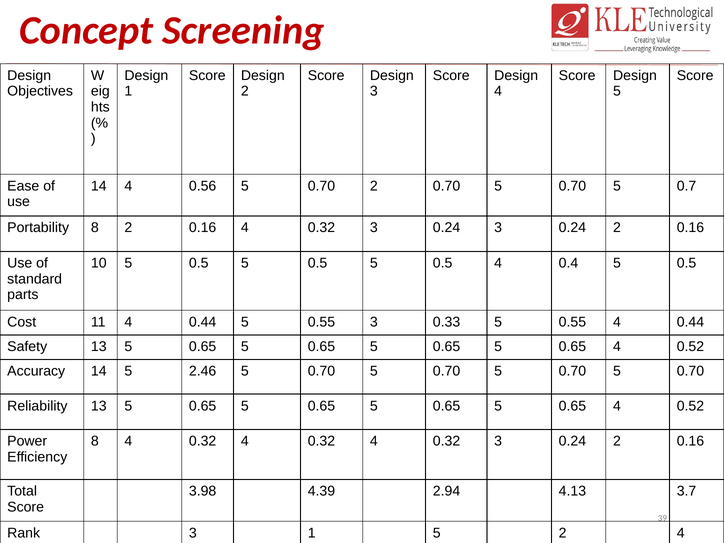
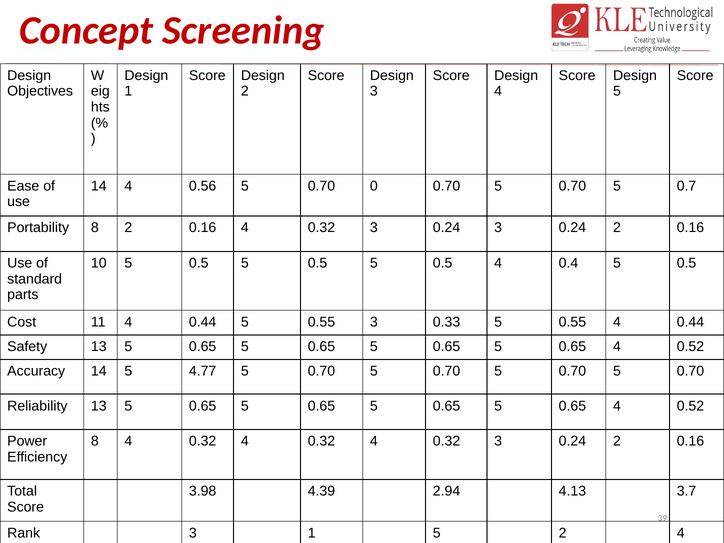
0.70 2: 2 -> 0
2.46: 2.46 -> 4.77
